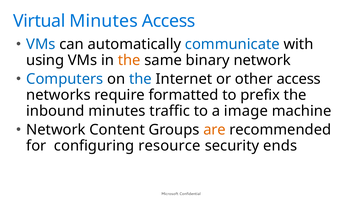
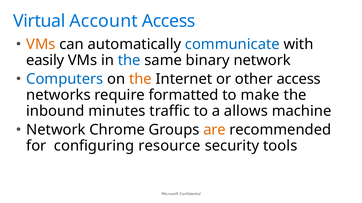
Virtual Minutes: Minutes -> Account
VMs at (41, 44) colour: blue -> orange
using: using -> easily
the at (129, 60) colour: orange -> blue
the at (140, 79) colour: blue -> orange
prefix: prefix -> make
image: image -> allows
Content: Content -> Chrome
ends: ends -> tools
